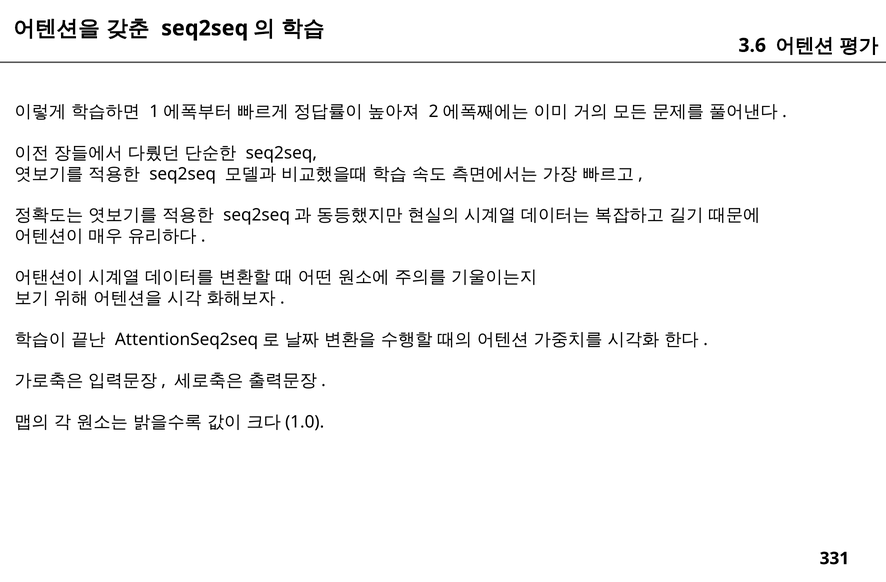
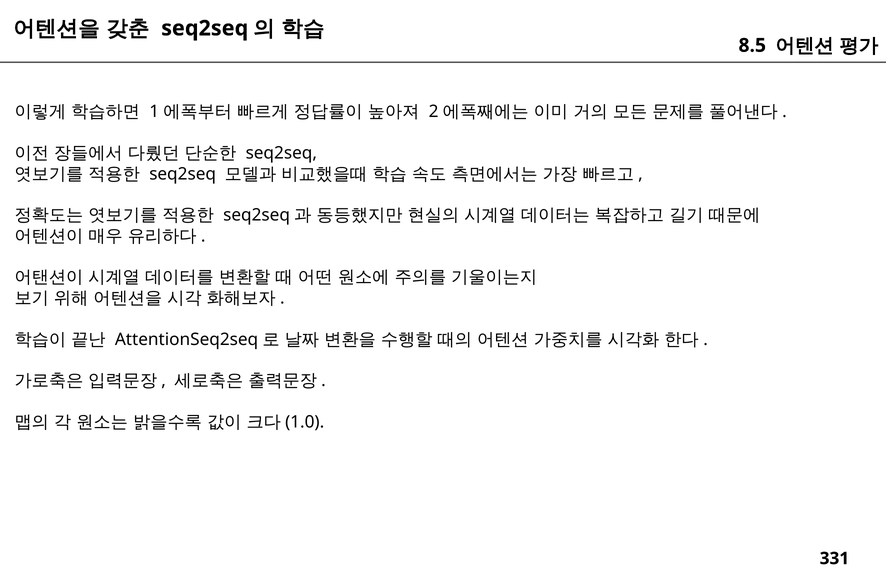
3.6: 3.6 -> 8.5
